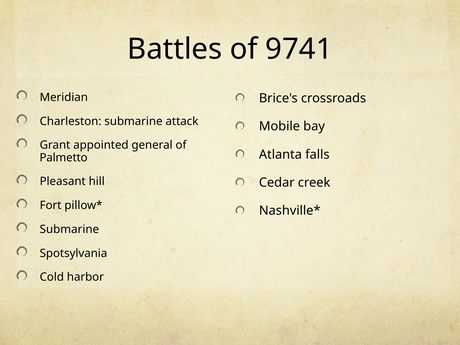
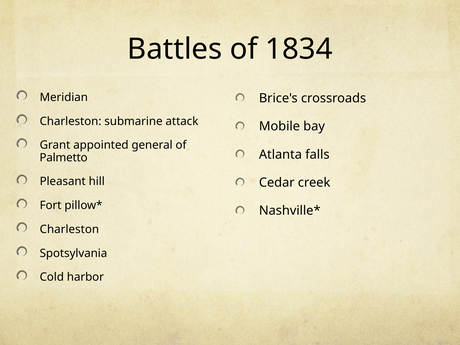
9741: 9741 -> 1834
Submarine at (69, 229): Submarine -> Charleston
